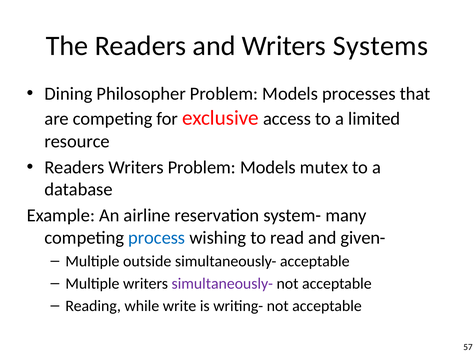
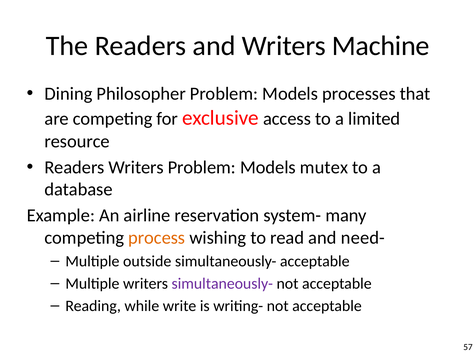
Systems: Systems -> Machine
process colour: blue -> orange
given-: given- -> need-
